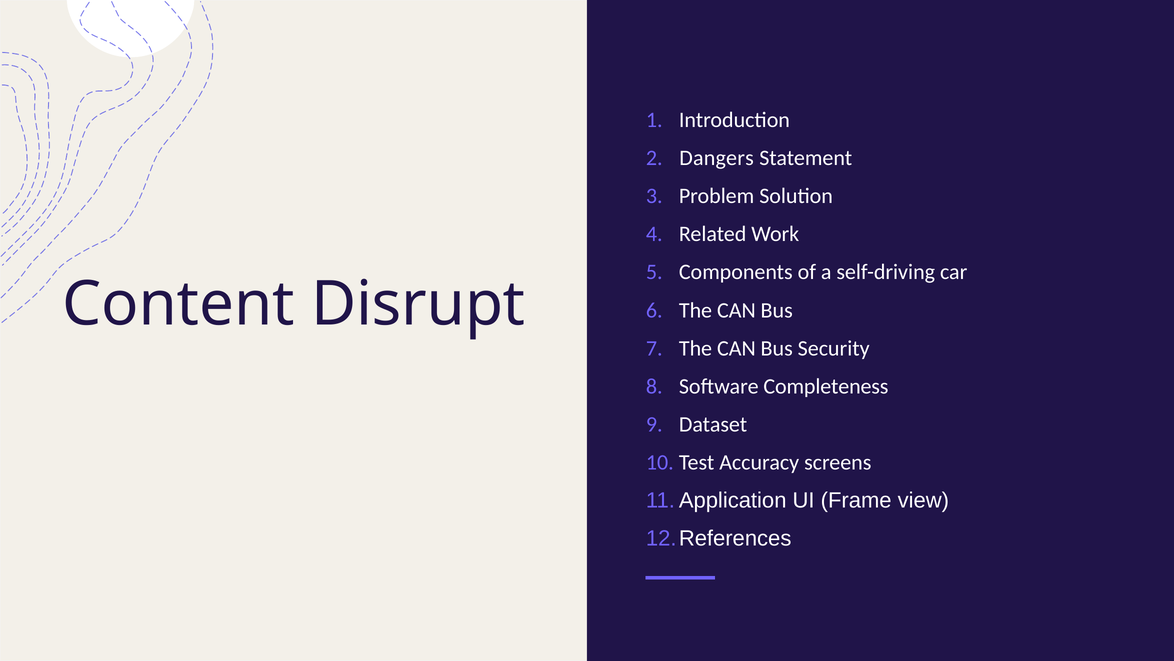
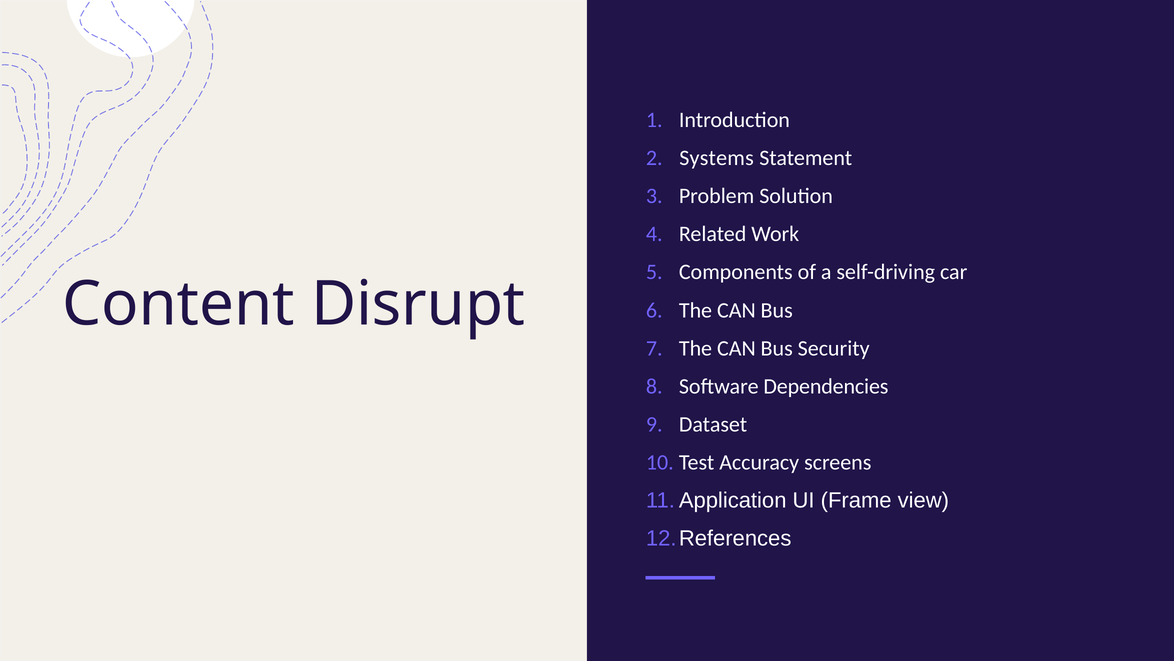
Dangers: Dangers -> Systems
Completeness: Completeness -> Dependencies
